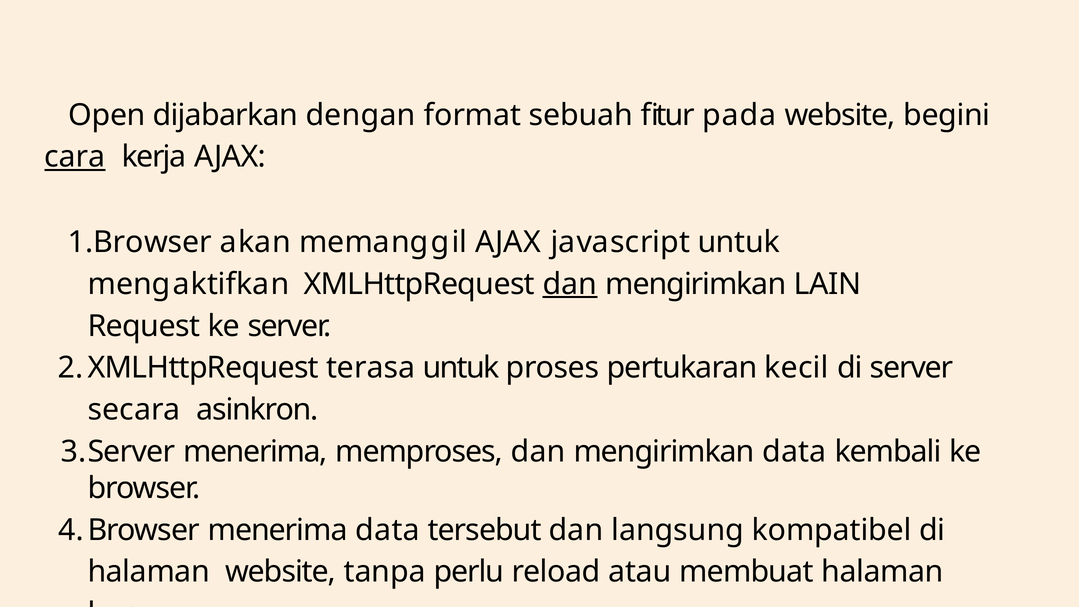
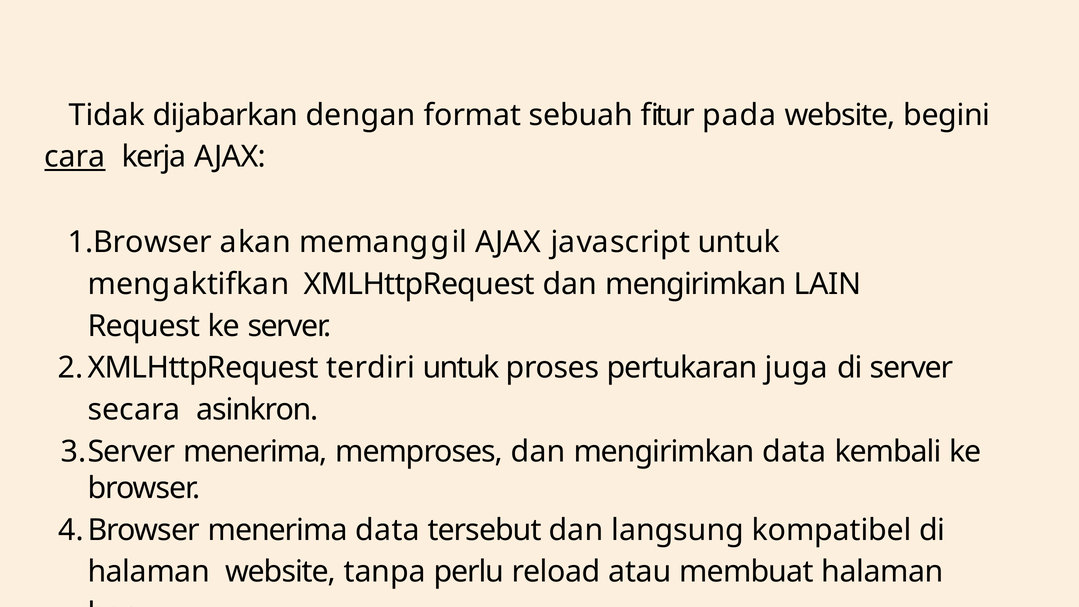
Open: Open -> Tidak
dan at (570, 284) underline: present -> none
terasa: terasa -> terdiri
kecil: kecil -> juga
